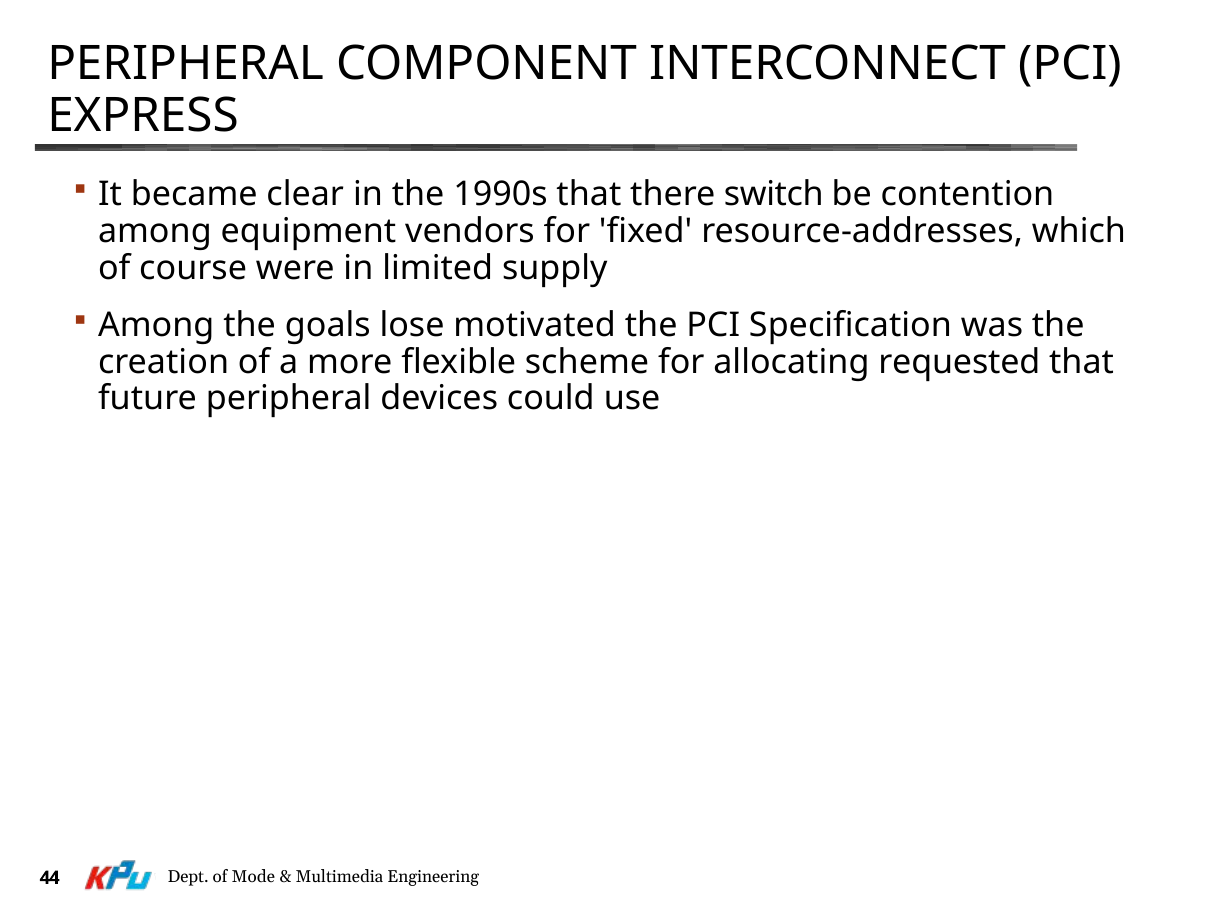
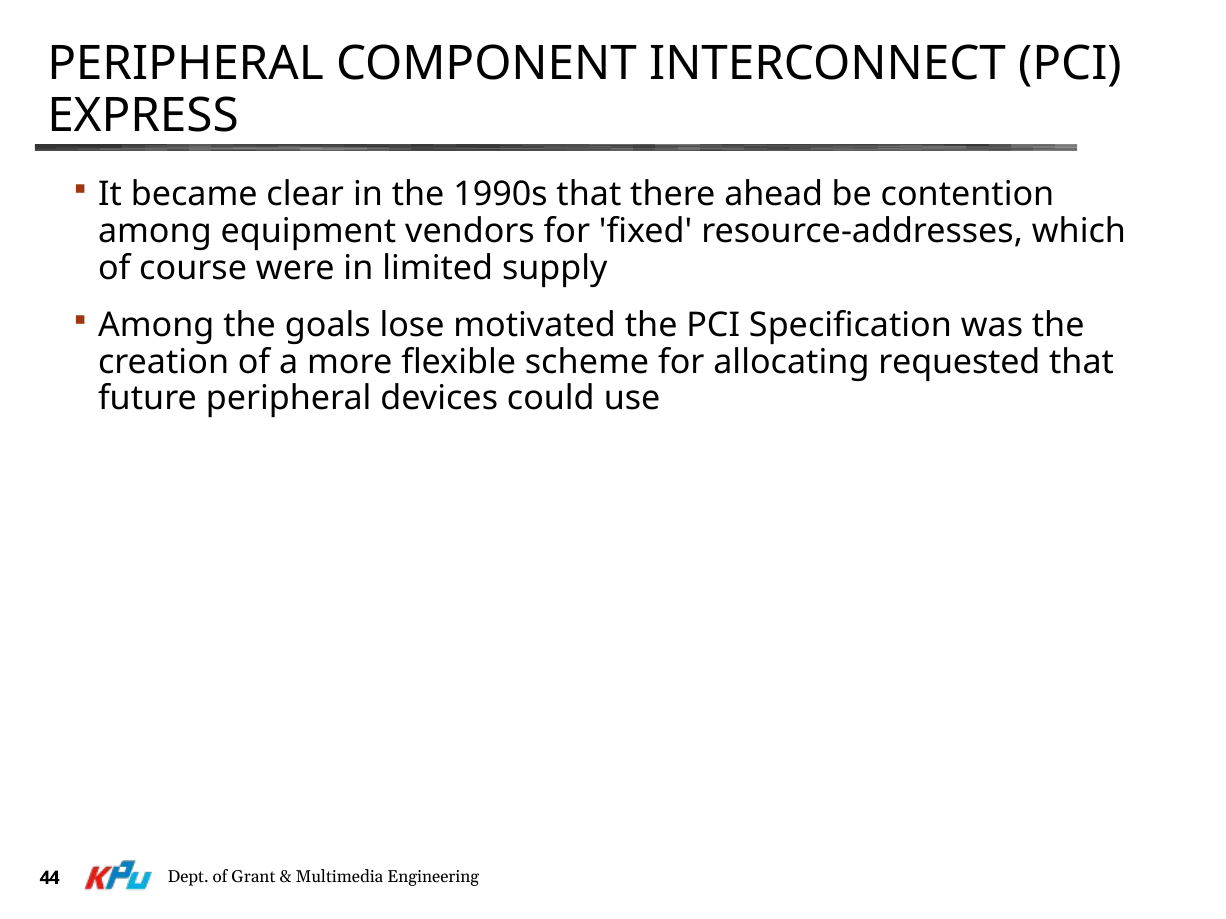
switch: switch -> ahead
Mode: Mode -> Grant
